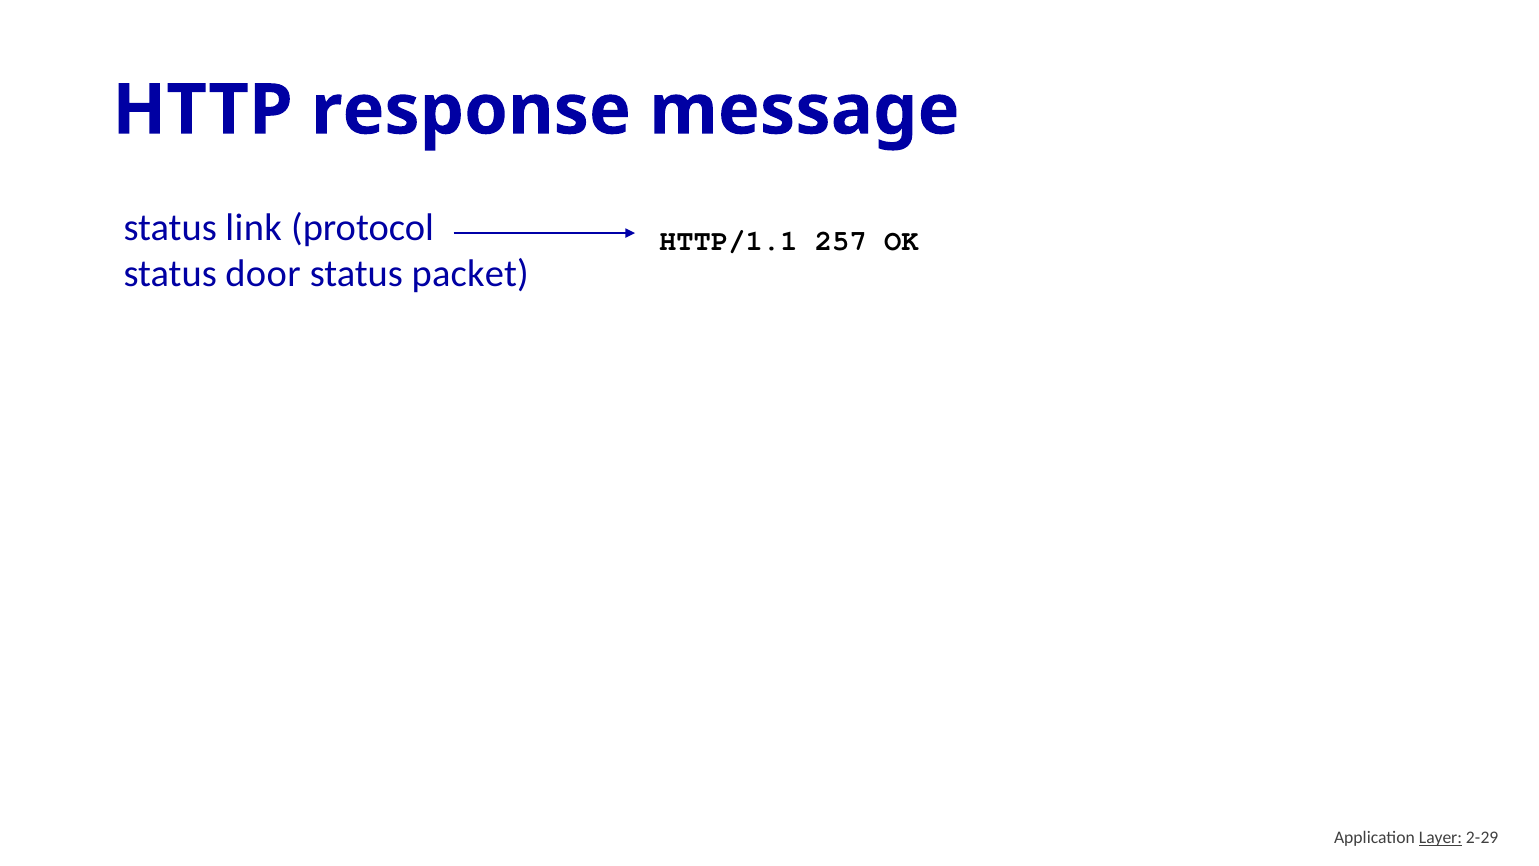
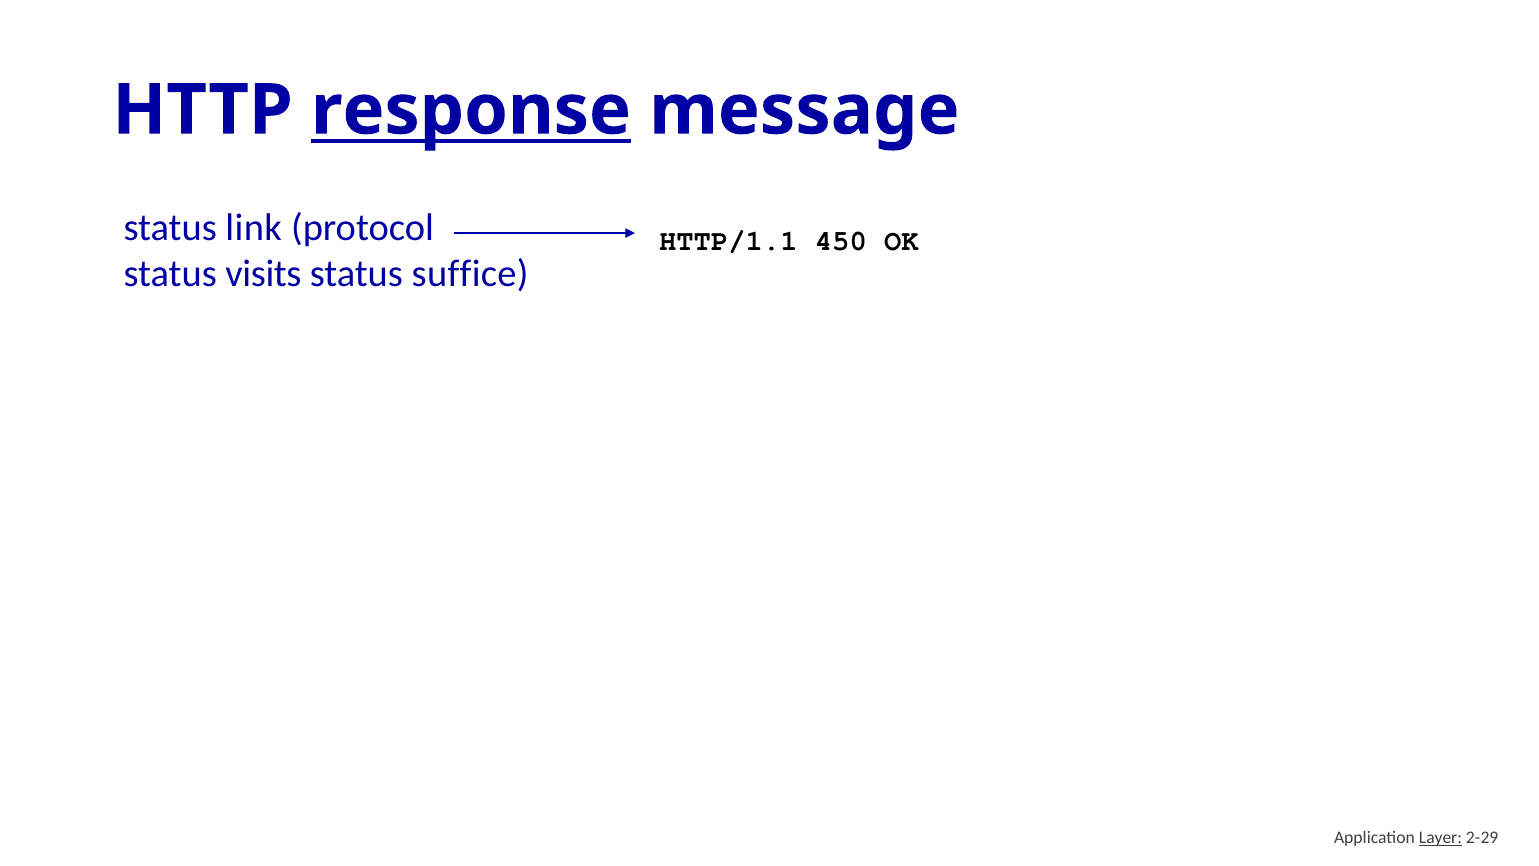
response underline: none -> present
257: 257 -> 450
door: door -> visits
packet: packet -> suffice
